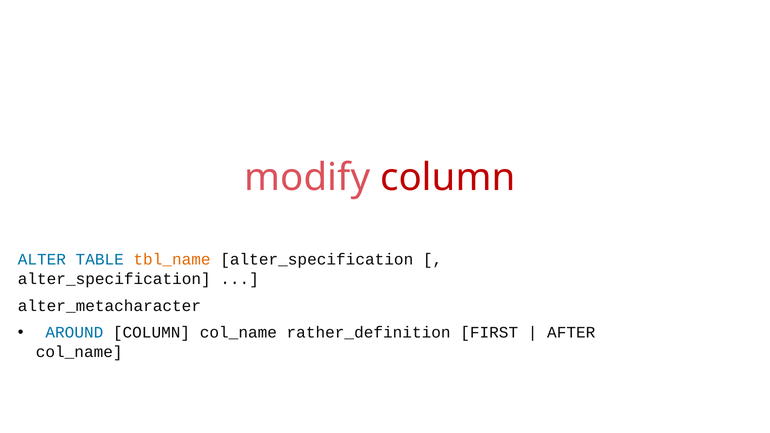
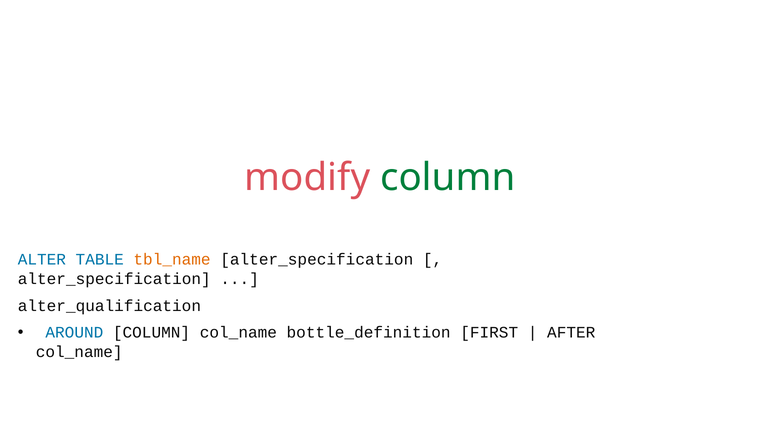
column at (448, 178) colour: red -> green
alter_metacharacter: alter_metacharacter -> alter_qualification
rather_definition: rather_definition -> bottle_definition
